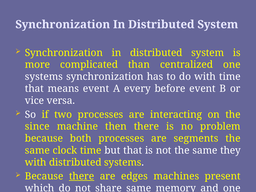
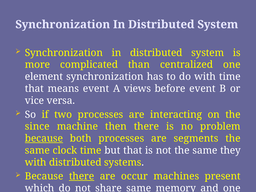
systems at (44, 77): systems -> element
every: every -> views
because at (44, 138) underline: none -> present
edges: edges -> occur
